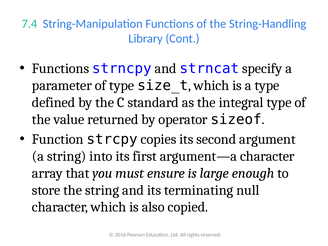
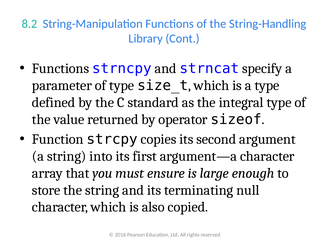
7.4: 7.4 -> 8.2
